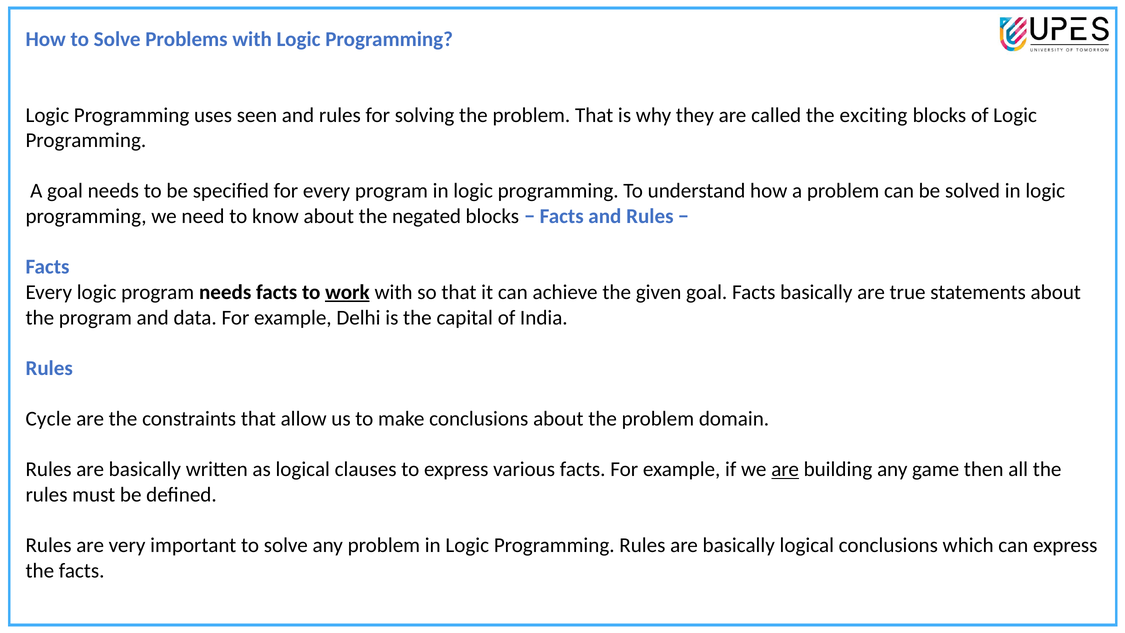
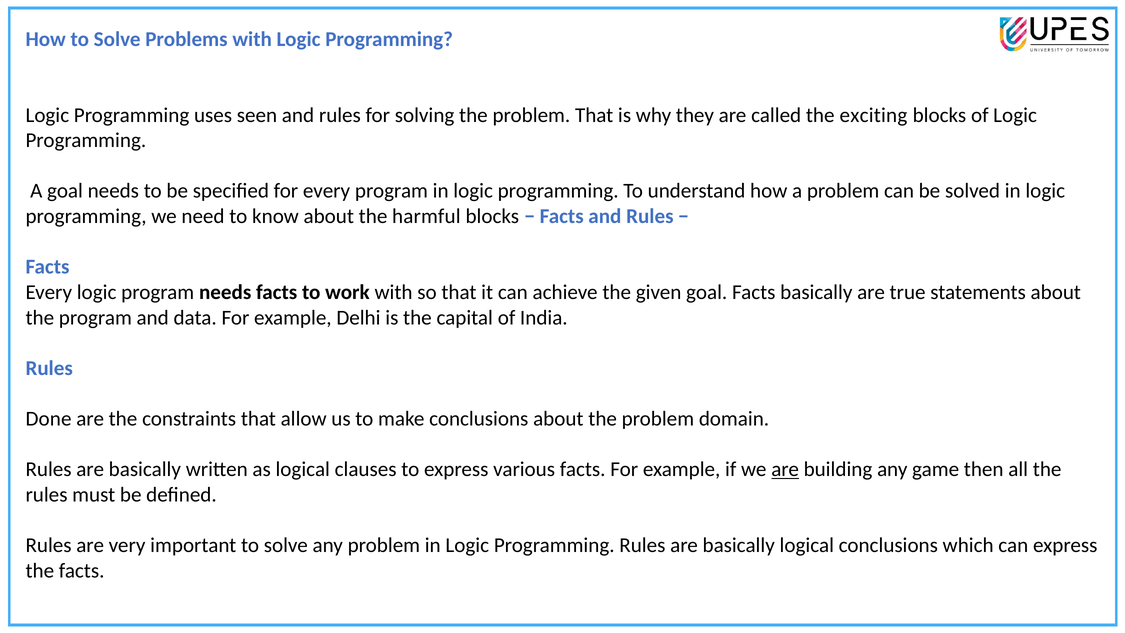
negated: negated -> harmful
work underline: present -> none
Cycle: Cycle -> Done
